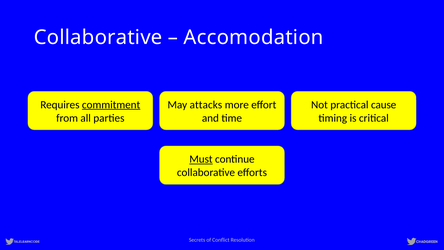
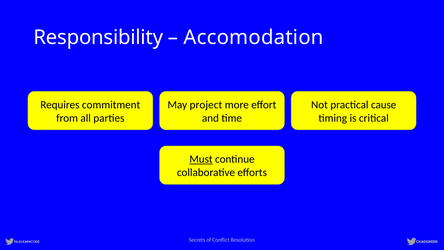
Collaborative at (98, 37): Collaborative -> Responsibility
commitment underline: present -> none
attacks: attacks -> project
